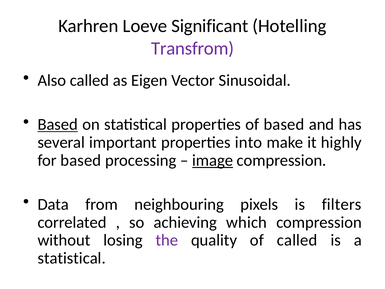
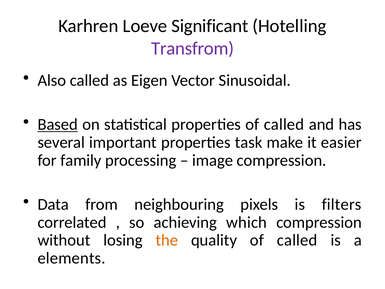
properties of based: based -> called
into: into -> task
highly: highly -> easier
for based: based -> family
image underline: present -> none
the colour: purple -> orange
statistical at (72, 258): statistical -> elements
